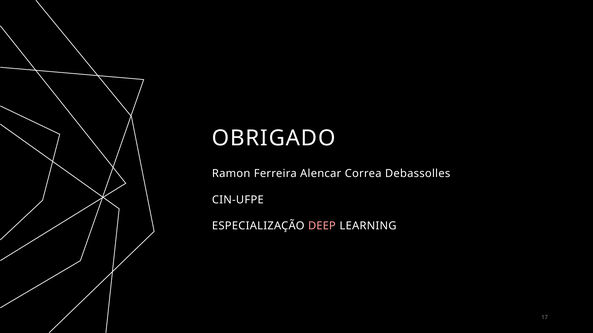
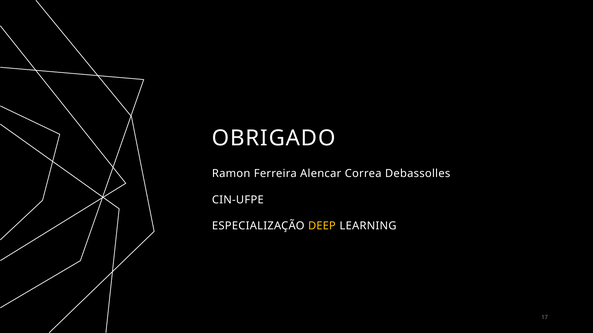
DEEP colour: pink -> yellow
